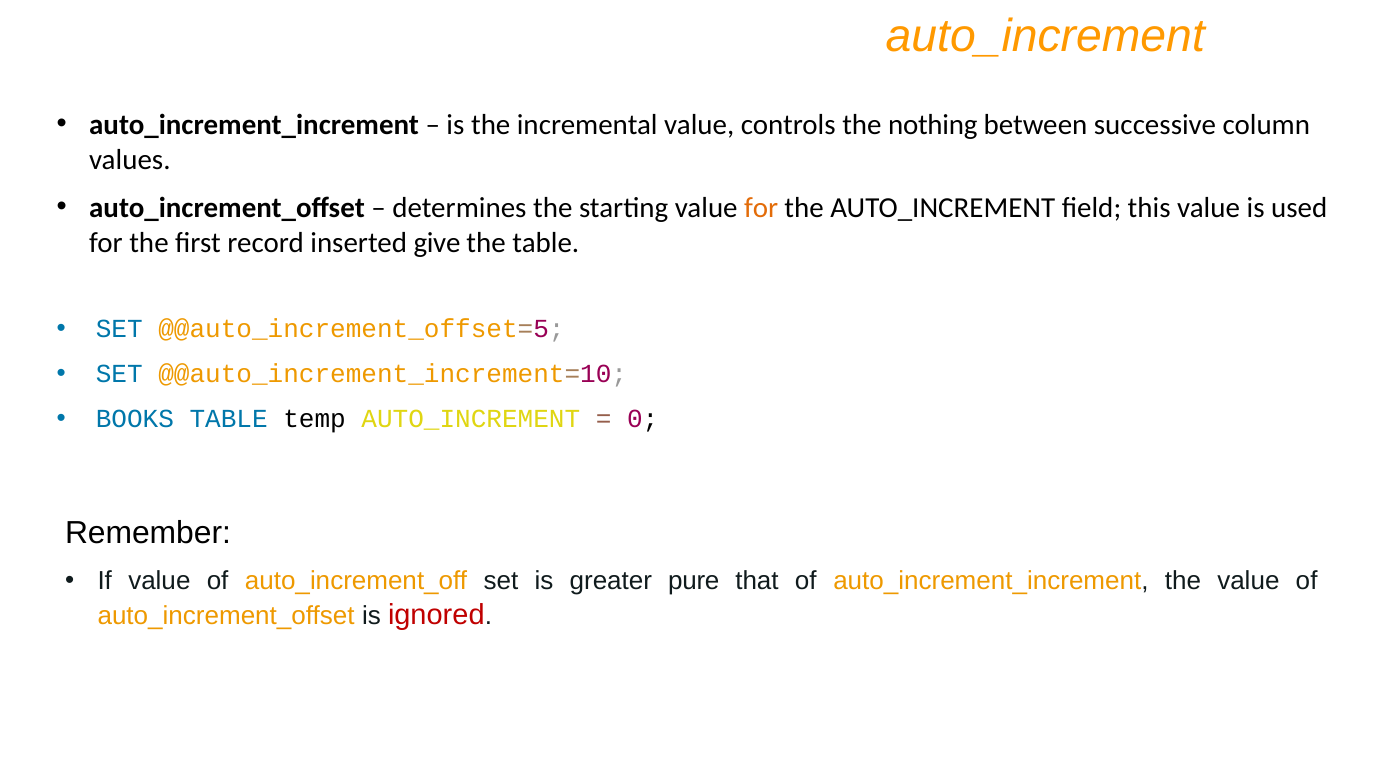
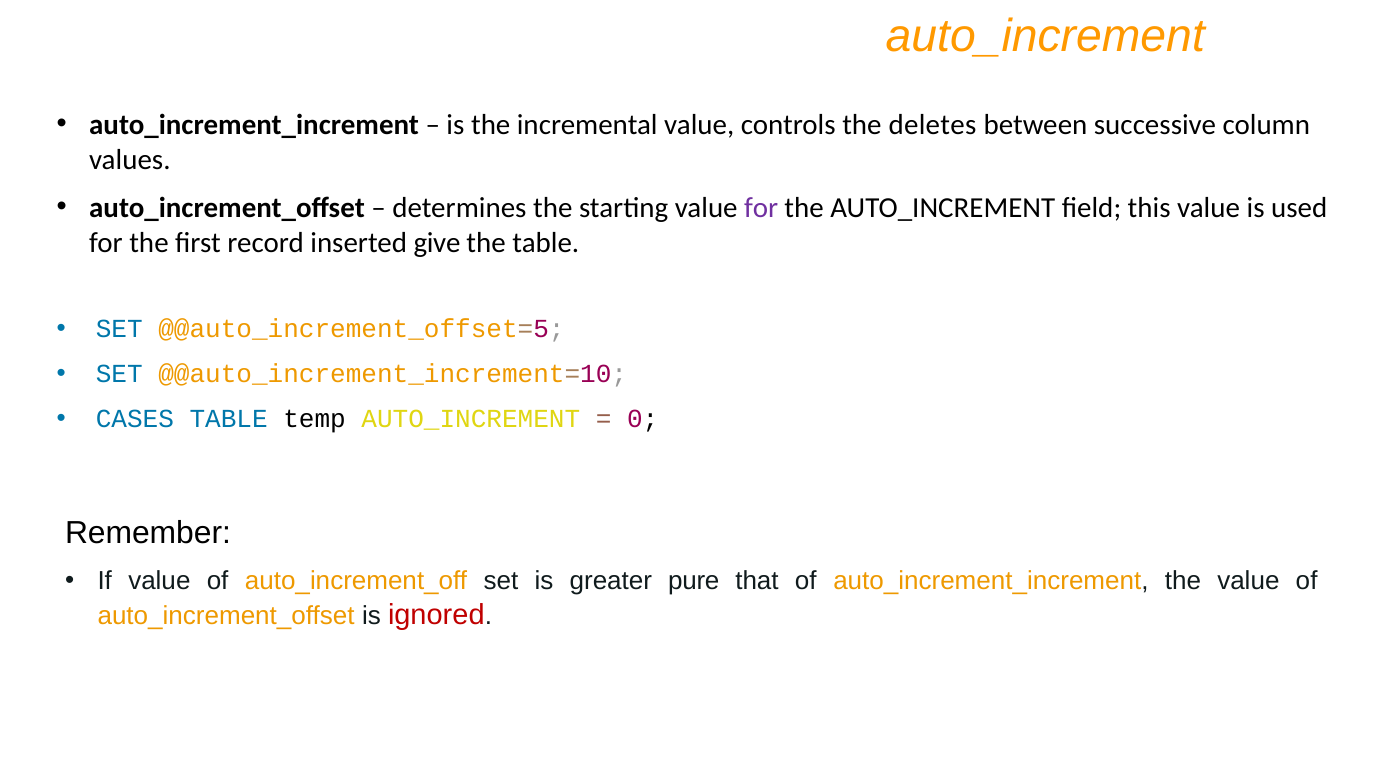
nothing: nothing -> deletes
for at (761, 208) colour: orange -> purple
BOOKS: BOOKS -> CASES
